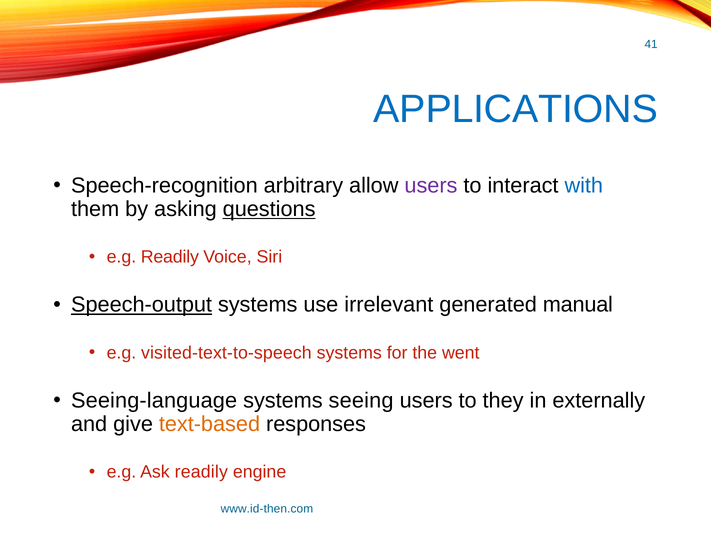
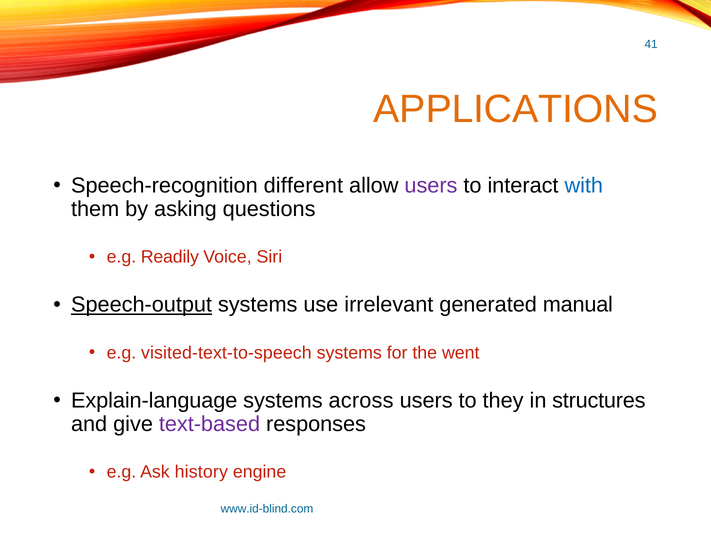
APPLICATIONS colour: blue -> orange
arbitrary: arbitrary -> different
questions underline: present -> none
Seeing-language: Seeing-language -> Explain-language
seeing: seeing -> across
externally: externally -> structures
text-based colour: orange -> purple
Ask readily: readily -> history
www.id-then.com: www.id-then.com -> www.id-blind.com
